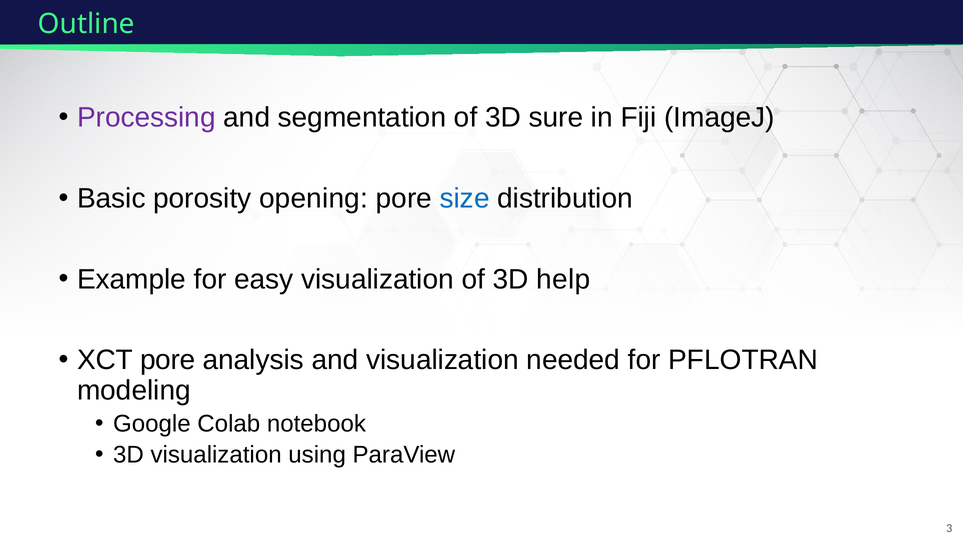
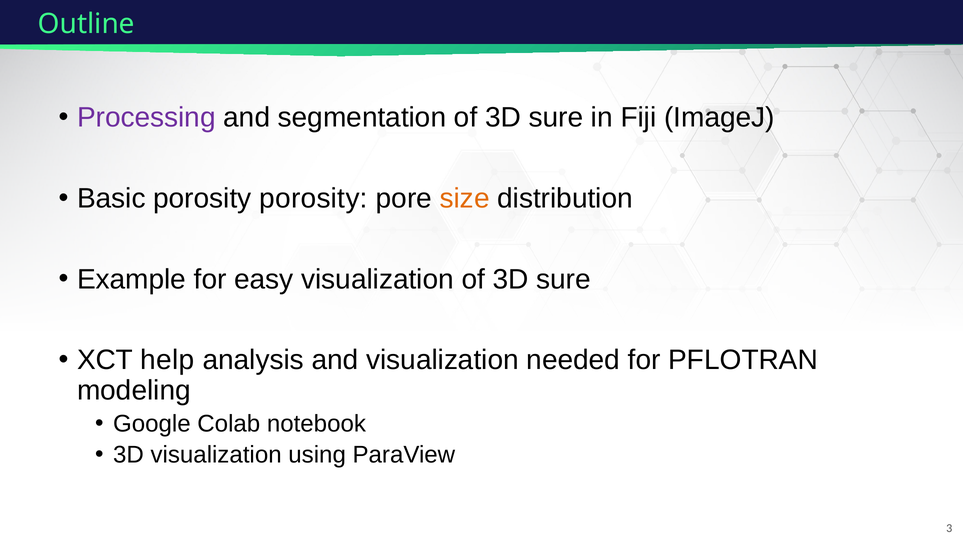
porosity opening: opening -> porosity
size colour: blue -> orange
visualization of 3D help: help -> sure
XCT pore: pore -> help
